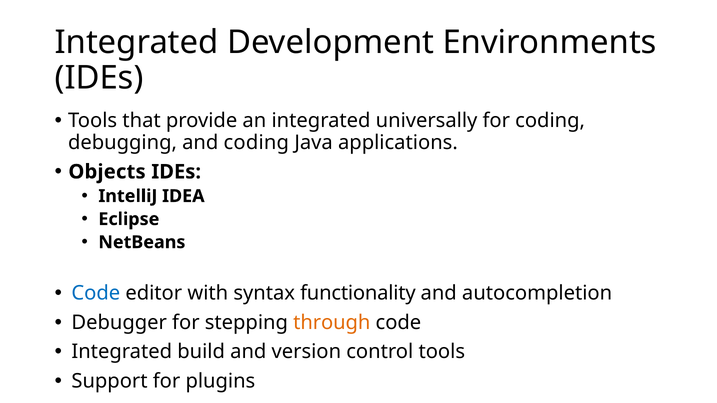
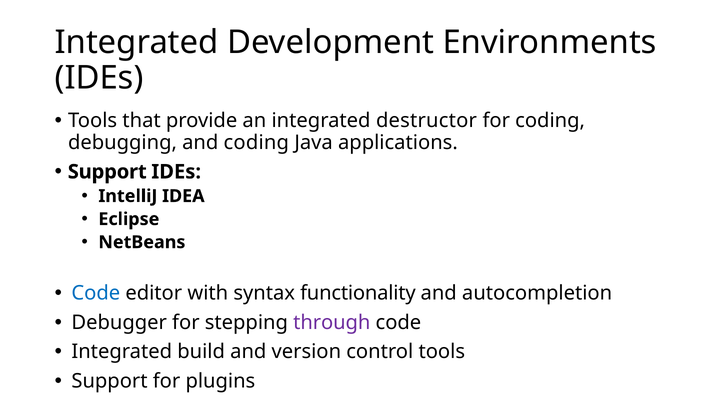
universally: universally -> destructor
Objects at (107, 172): Objects -> Support
through colour: orange -> purple
